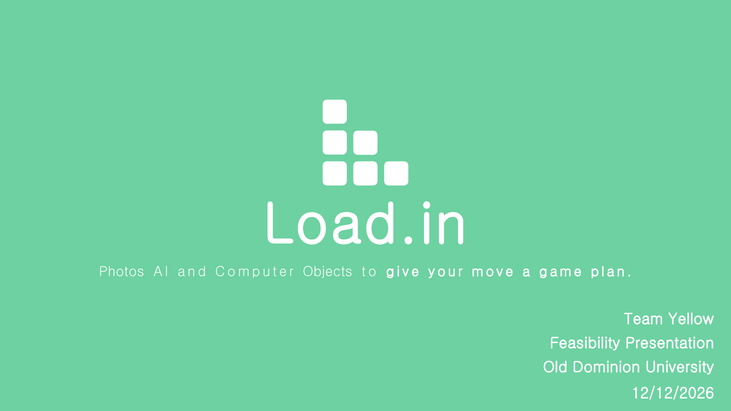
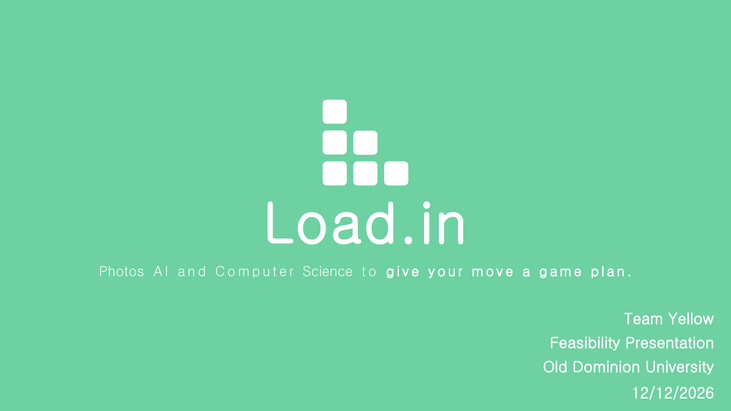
Objects: Objects -> Science
